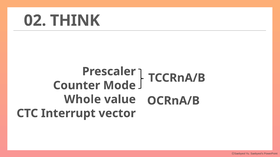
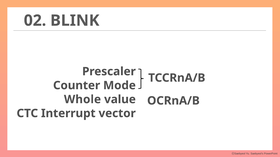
THINK: THINK -> BLINK
